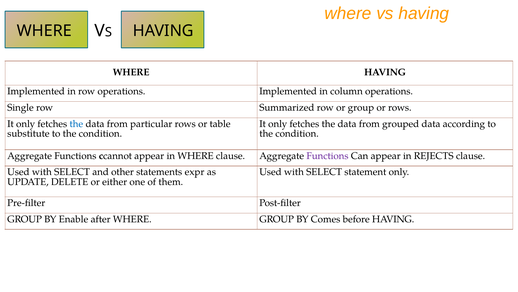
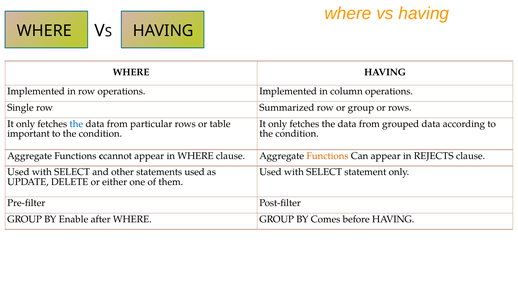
substitute: substitute -> important
Functions at (327, 155) colour: purple -> orange
statements expr: expr -> used
